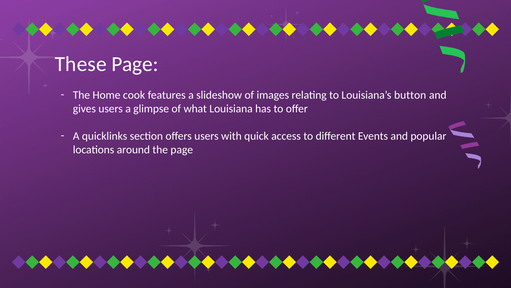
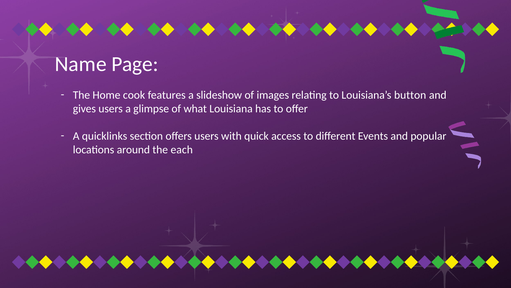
These: These -> Name
the page: page -> each
